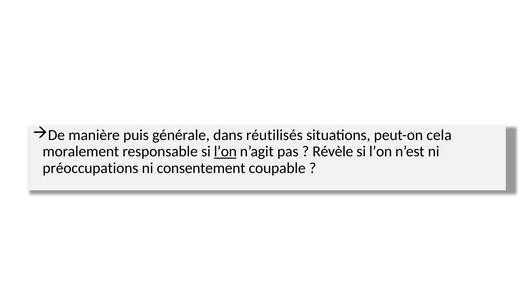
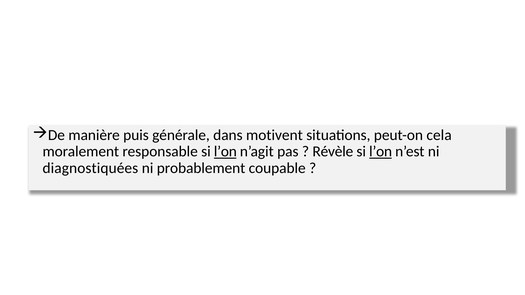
réutilisés: réutilisés -> motivent
l’on at (381, 152) underline: none -> present
préoccupations: préoccupations -> diagnostiquées
consentement: consentement -> probablement
